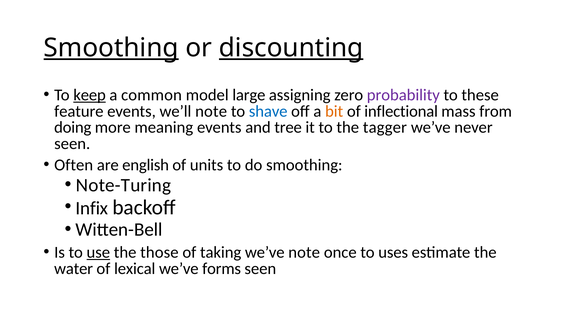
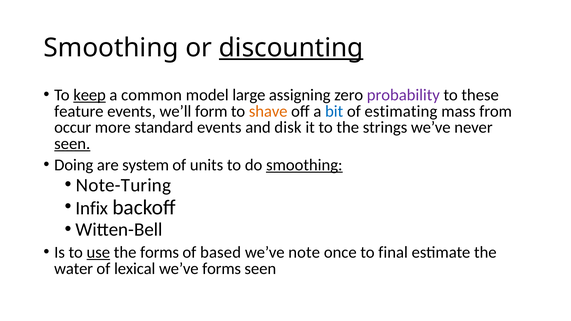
Smoothing at (111, 48) underline: present -> none
we’ll note: note -> form
shave colour: blue -> orange
bit colour: orange -> blue
inflectional: inflectional -> estimating
doing: doing -> occur
meaning: meaning -> standard
tree: tree -> disk
tagger: tagger -> strings
seen at (72, 144) underline: none -> present
Often: Often -> Doing
english: english -> system
smoothing at (304, 165) underline: none -> present
the those: those -> forms
taking: taking -> based
uses: uses -> final
